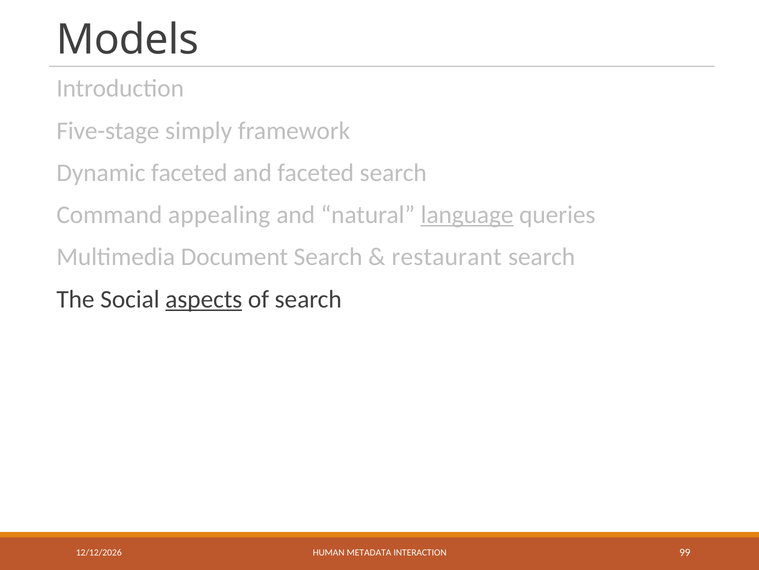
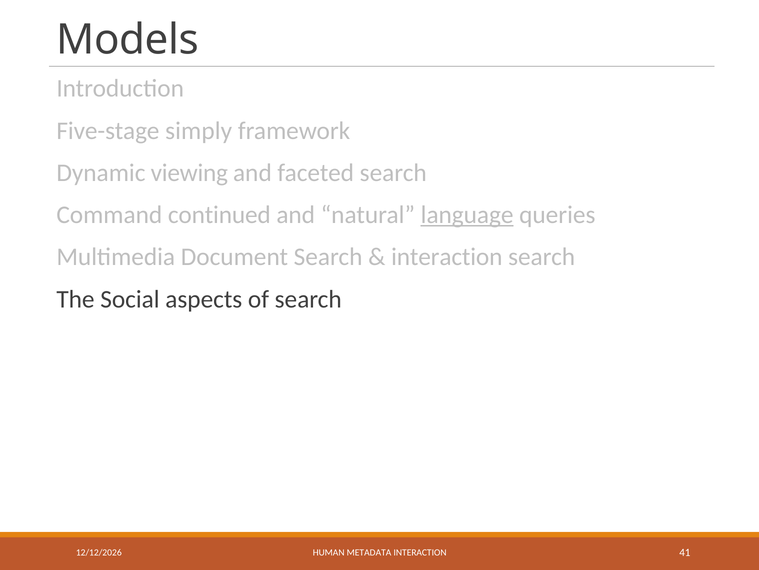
Dynamic faceted: faceted -> viewing
appealing: appealing -> continued
restaurant at (447, 257): restaurant -> interaction
aspects underline: present -> none
99: 99 -> 41
